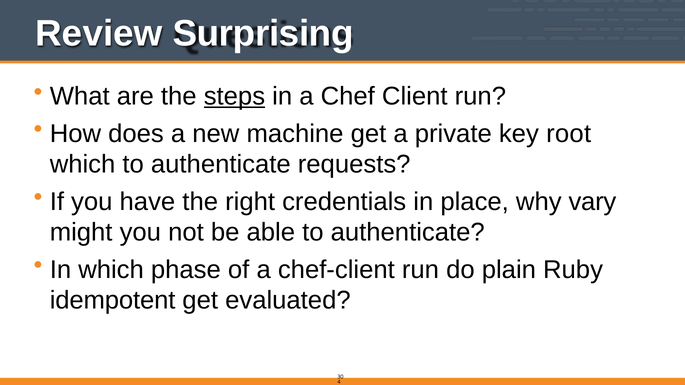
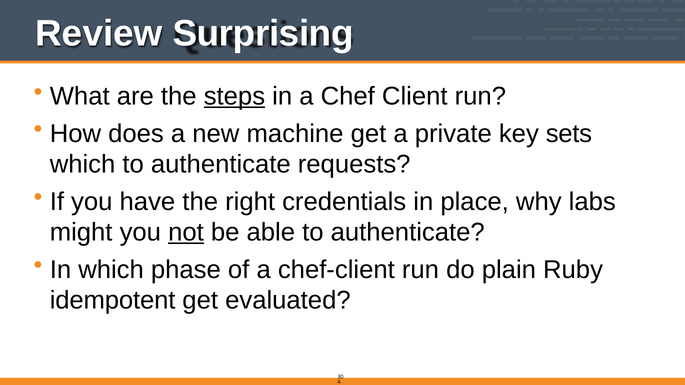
root: root -> sets
vary: vary -> labs
not underline: none -> present
